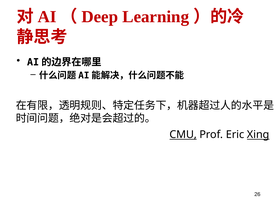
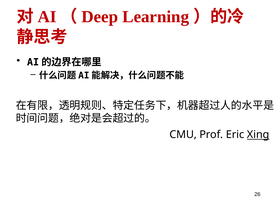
CMU underline: present -> none
